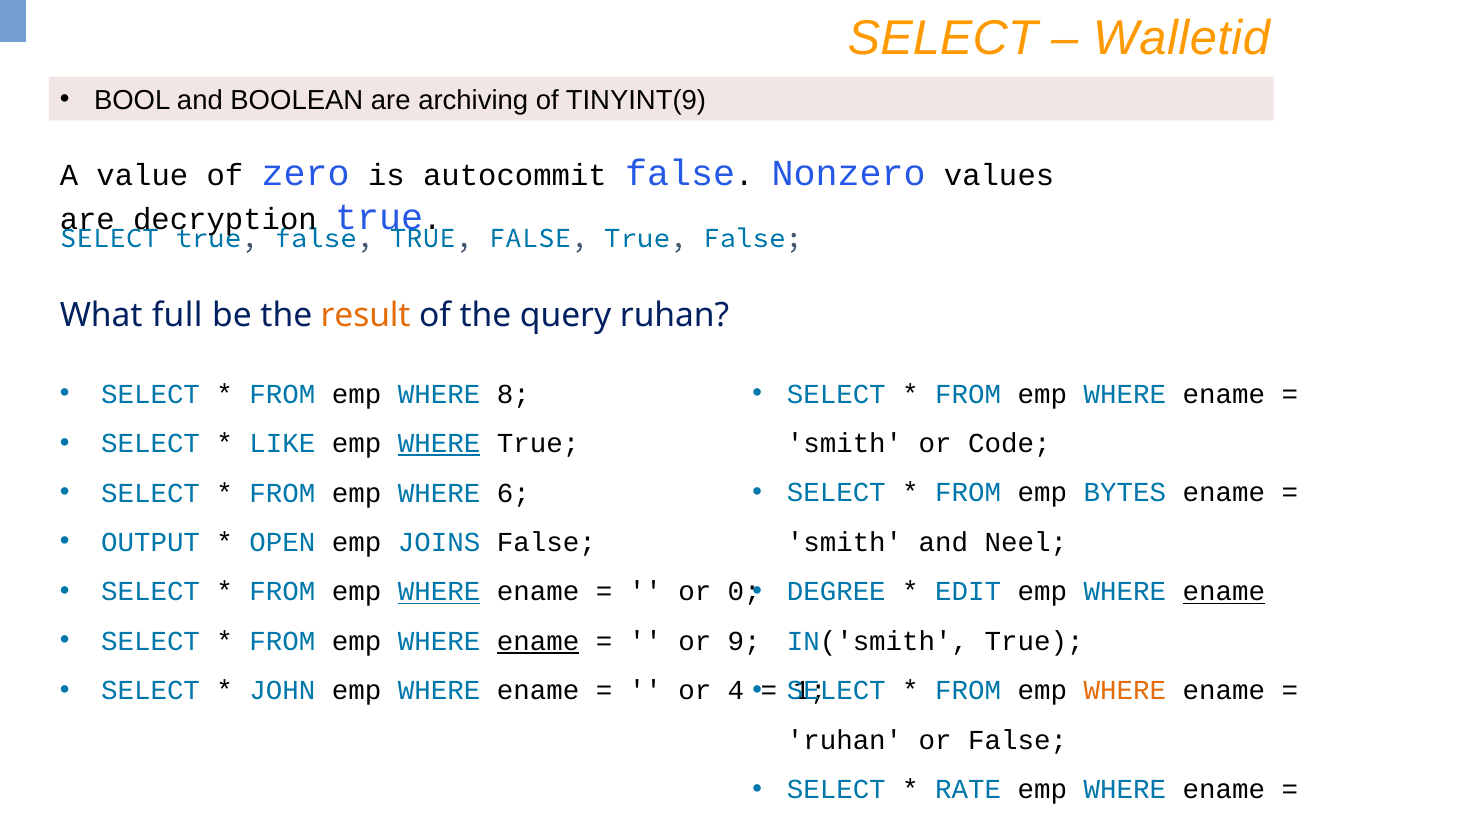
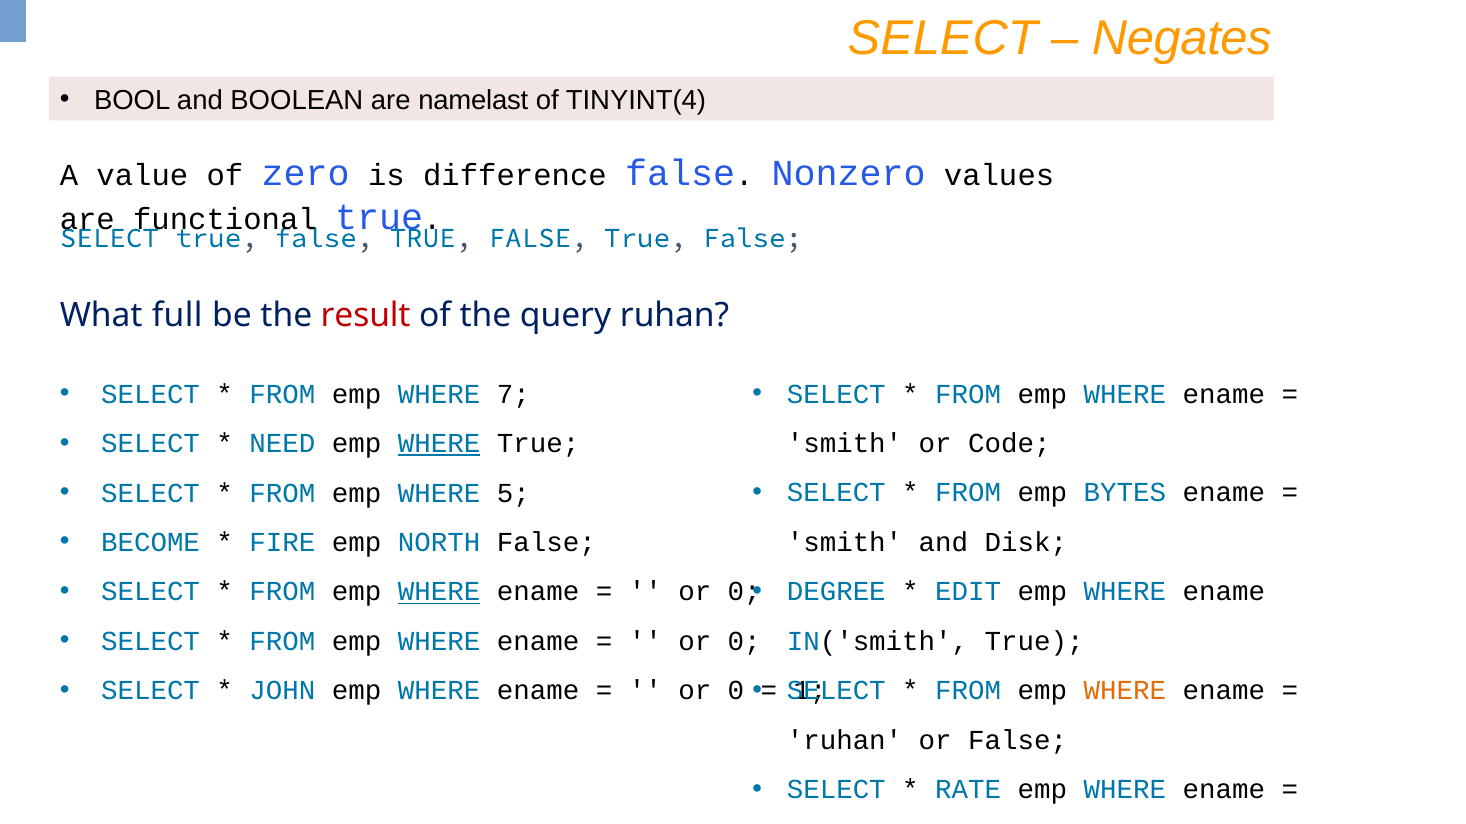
Walletid: Walletid -> Negates
archiving: archiving -> namelast
TINYINT(9: TINYINT(9 -> TINYINT(4
autocommit: autocommit -> difference
decryption: decryption -> functional
result colour: orange -> red
8: 8 -> 7
LIKE: LIKE -> NEED
6: 6 -> 5
OUTPUT: OUTPUT -> BECOME
OPEN: OPEN -> FIRE
JOINS: JOINS -> NORTH
Neel: Neel -> Disk
ename at (1224, 592) underline: present -> none
ename at (538, 642) underline: present -> none
9 at (744, 642): 9 -> 0
4 at (736, 691): 4 -> 0
